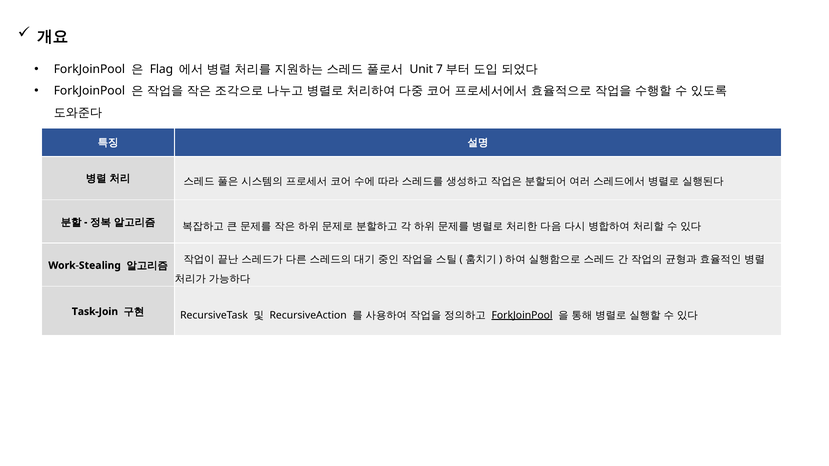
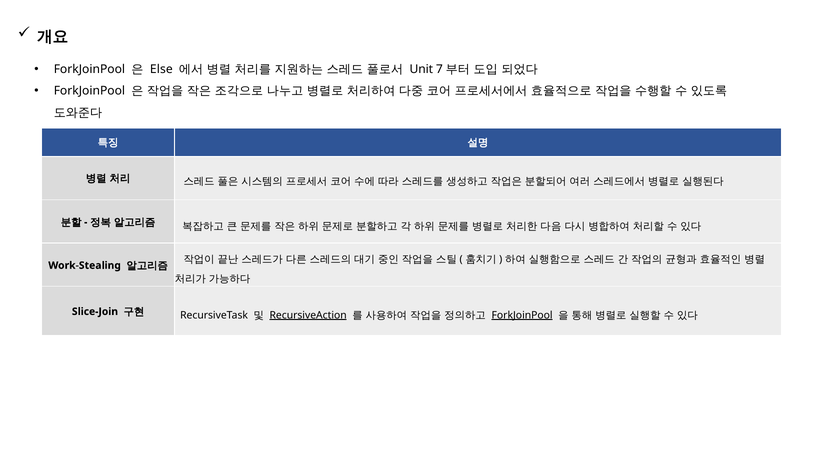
Flag: Flag -> Else
Task-Join: Task-Join -> Slice-Join
RecursiveAction underline: none -> present
